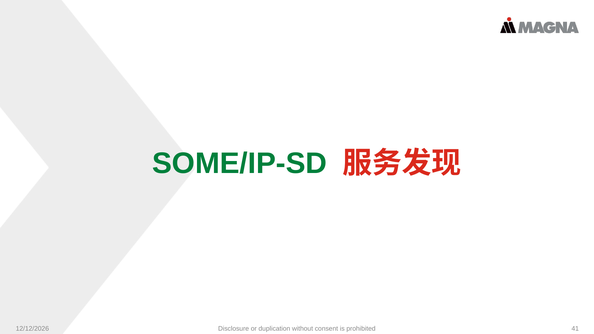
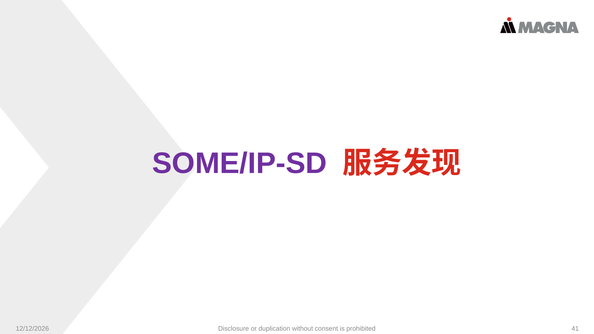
SOME/IP-SD colour: green -> purple
